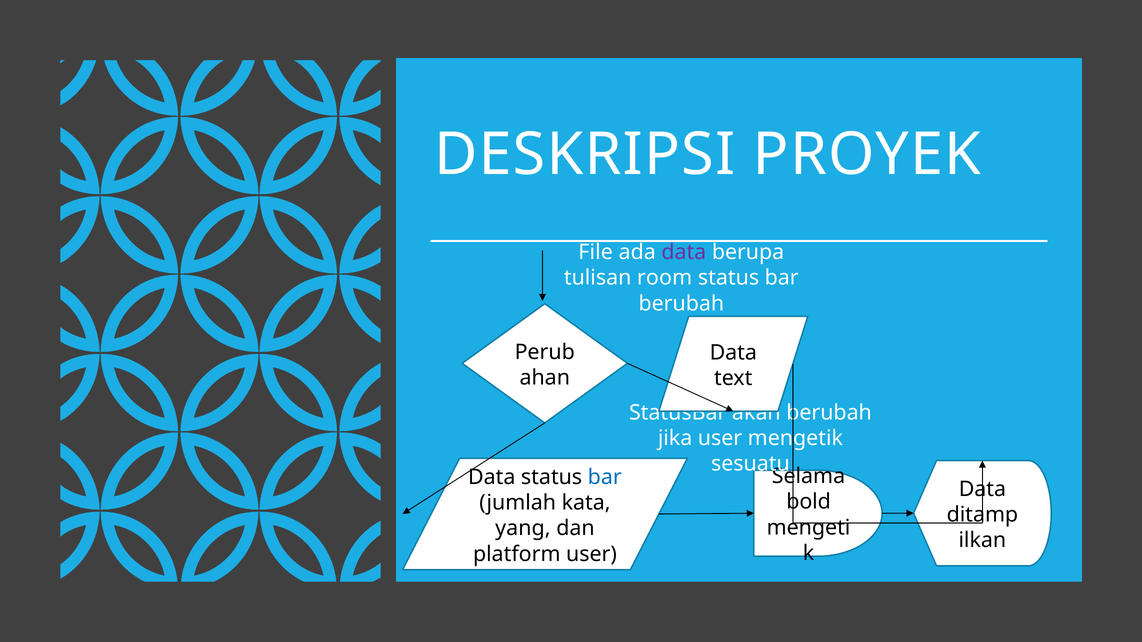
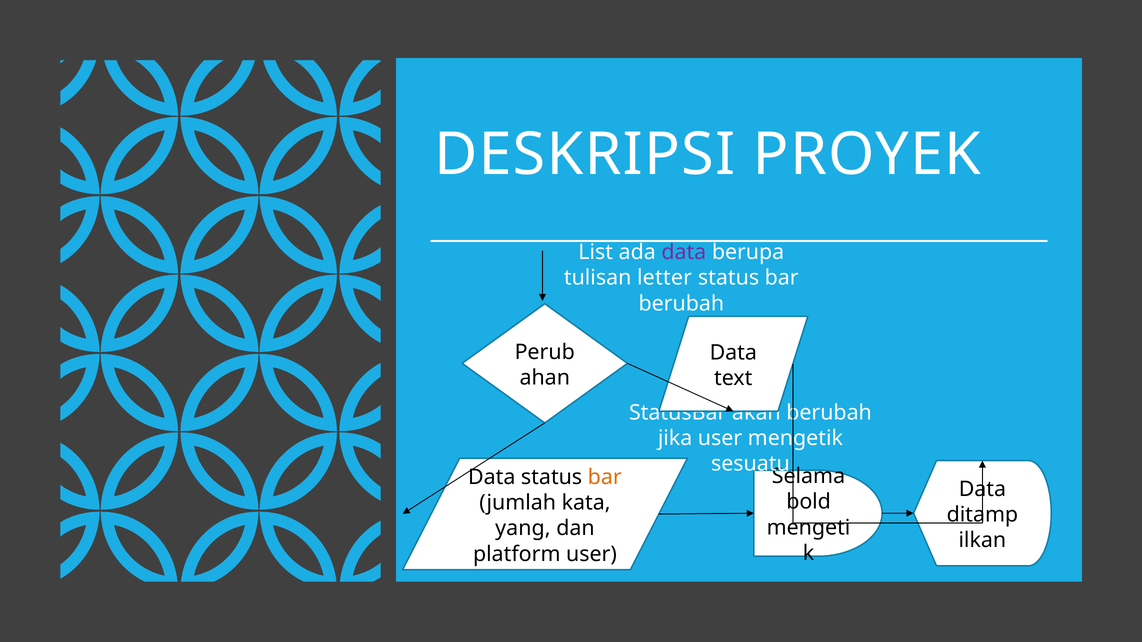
File: File -> List
room: room -> letter
bar at (605, 477) colour: blue -> orange
